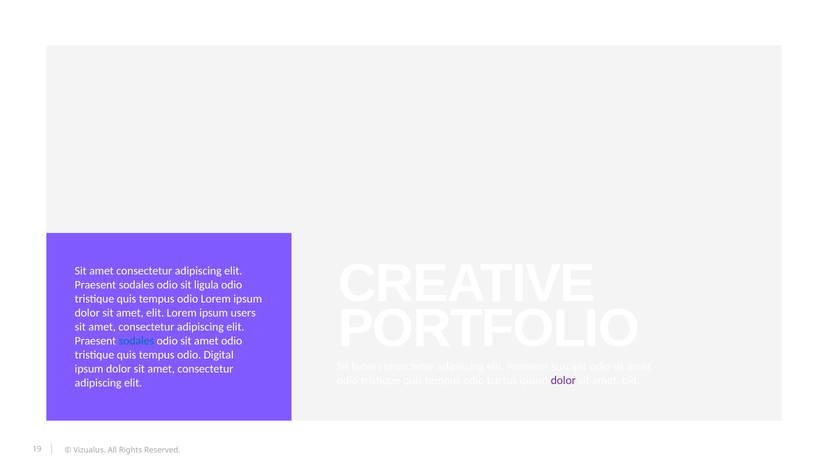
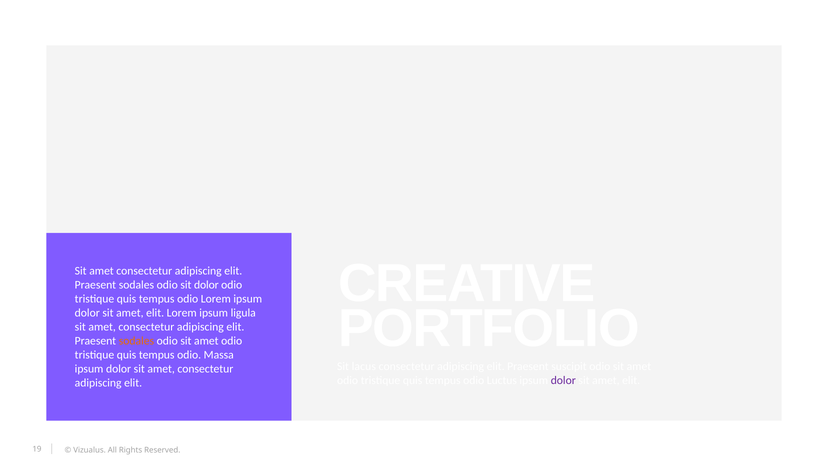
sit ligula: ligula -> dolor
users: users -> ligula
sodales at (136, 341) colour: blue -> orange
Digital: Digital -> Massa
